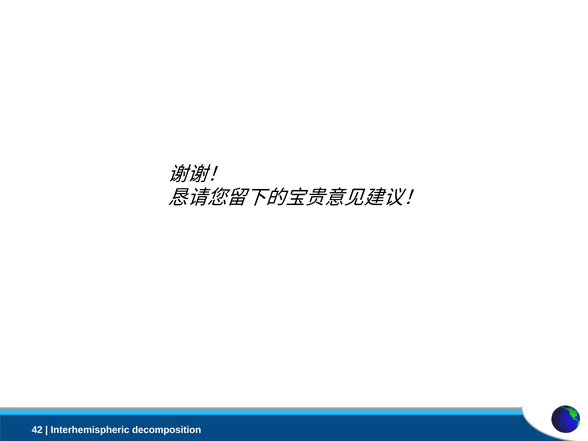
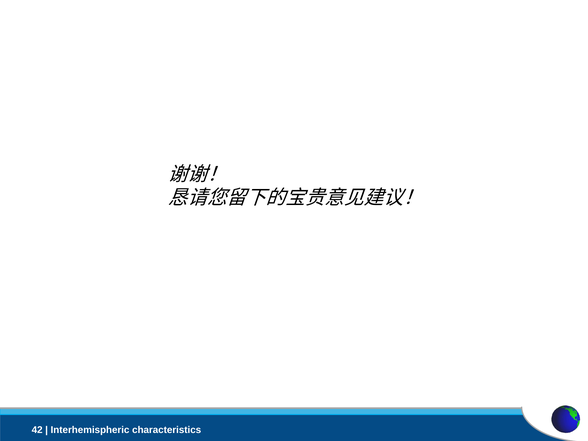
decomposition: decomposition -> characteristics
